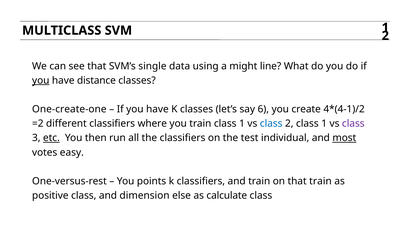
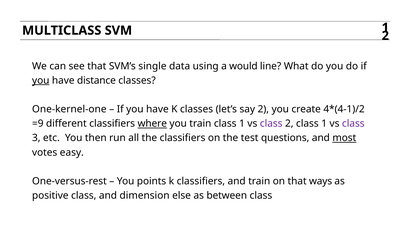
might: might -> would
One-create-one: One-create-one -> One-kernel-one
say 6: 6 -> 2
=2: =2 -> =9
where underline: none -> present
class at (271, 124) colour: blue -> purple
etc underline: present -> none
individual: individual -> questions
that train: train -> ways
calculate: calculate -> between
